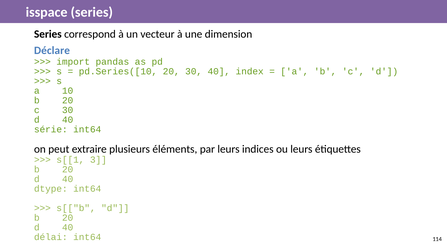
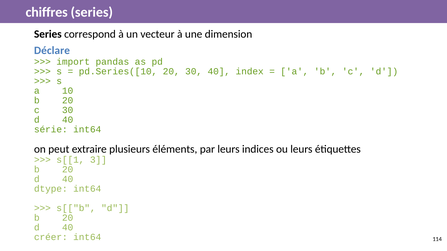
isspace: isspace -> chiffres
délai: délai -> créer
